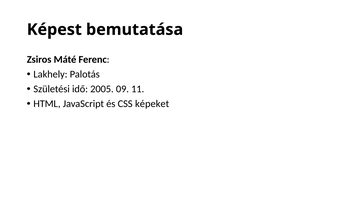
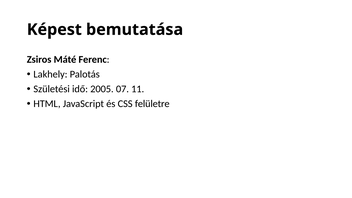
09: 09 -> 07
képeket: képeket -> felületre
